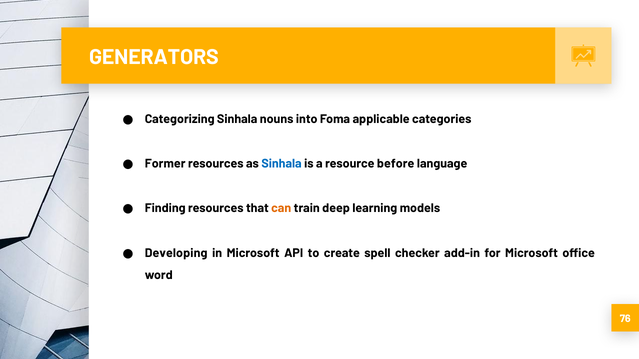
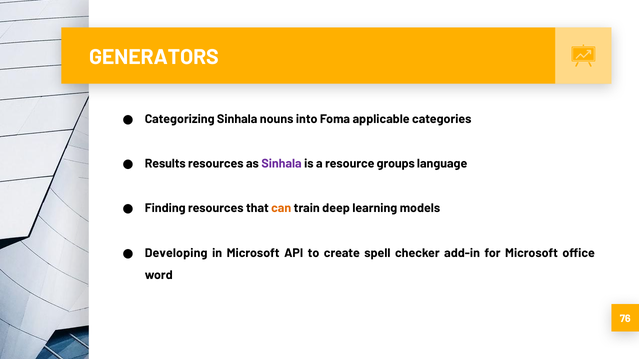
Former: Former -> Results
Sinhala at (282, 164) colour: blue -> purple
before: before -> groups
